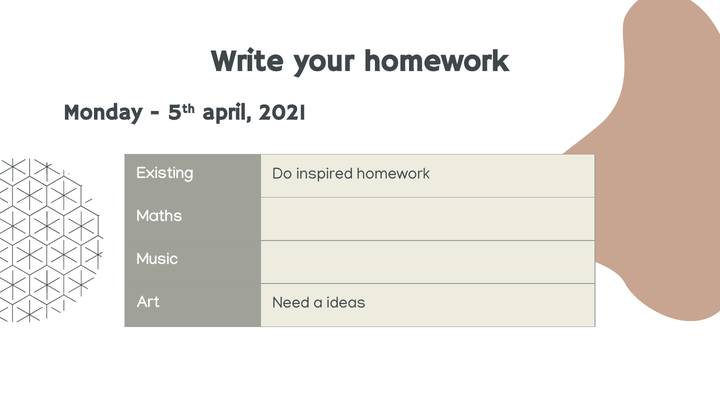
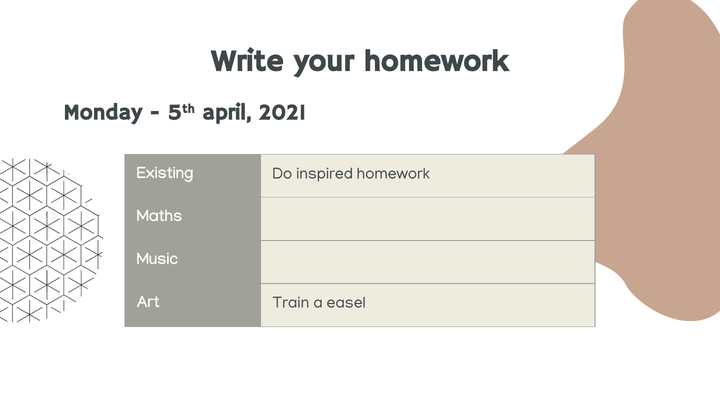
Need: Need -> Train
ideas: ideas -> easel
